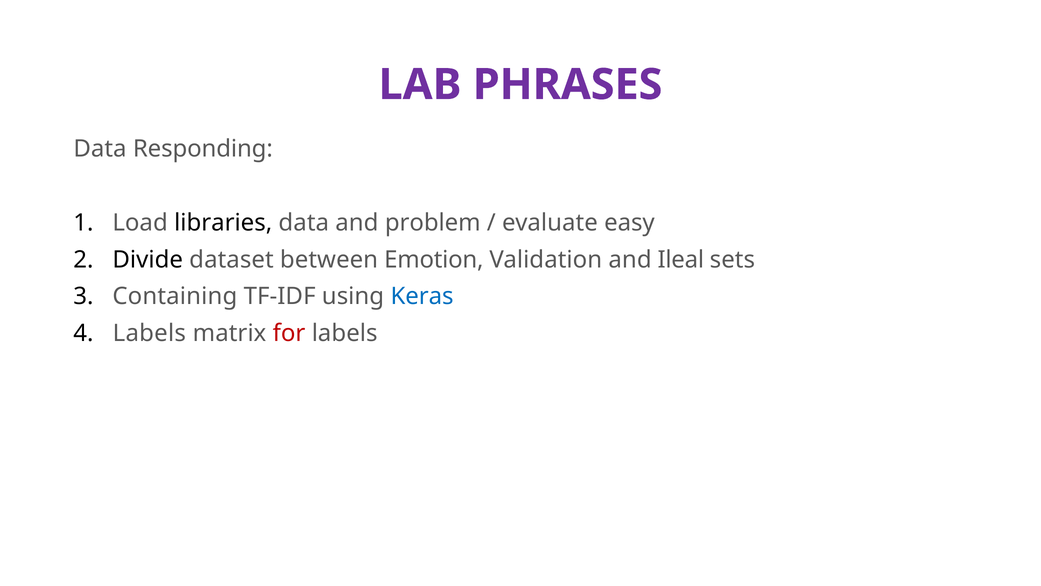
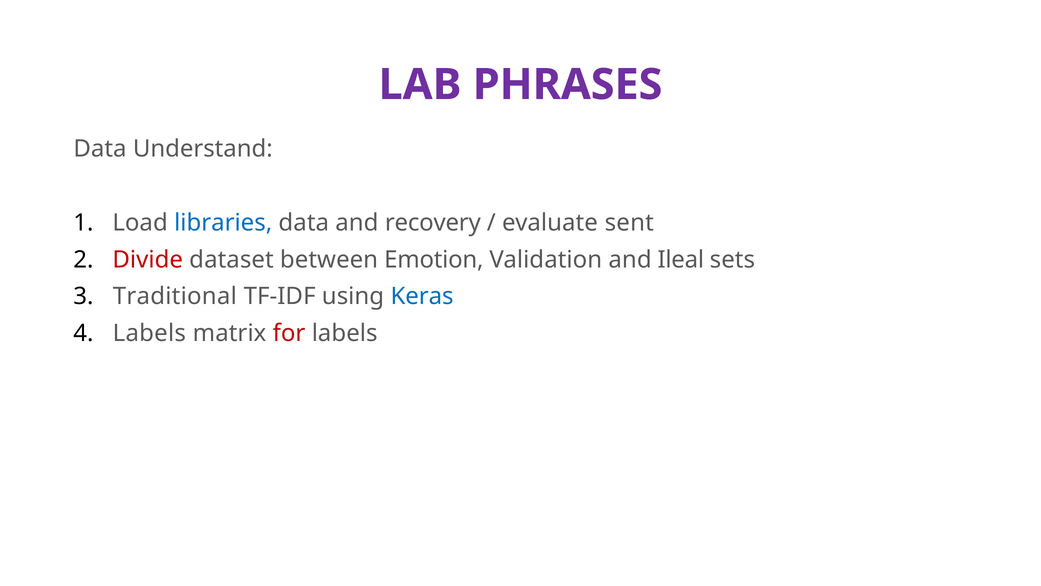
Responding: Responding -> Understand
libraries colour: black -> blue
problem: problem -> recovery
easy: easy -> sent
Divide colour: black -> red
Containing: Containing -> Traditional
